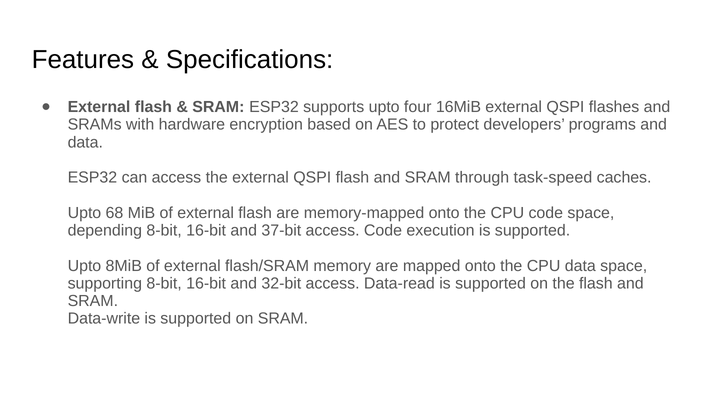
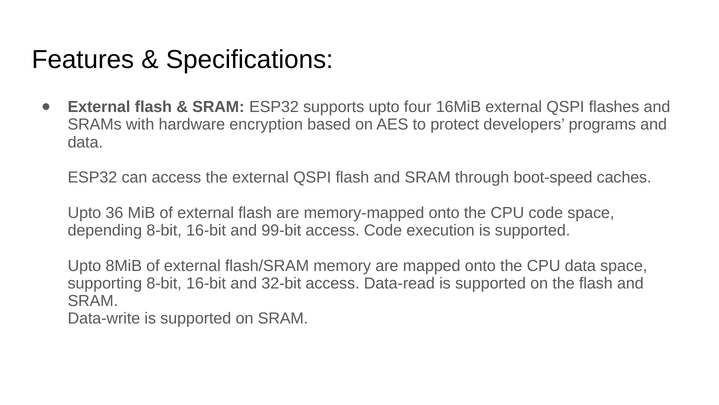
task-speed: task-speed -> boot-speed
68: 68 -> 36
37-bit: 37-bit -> 99-bit
